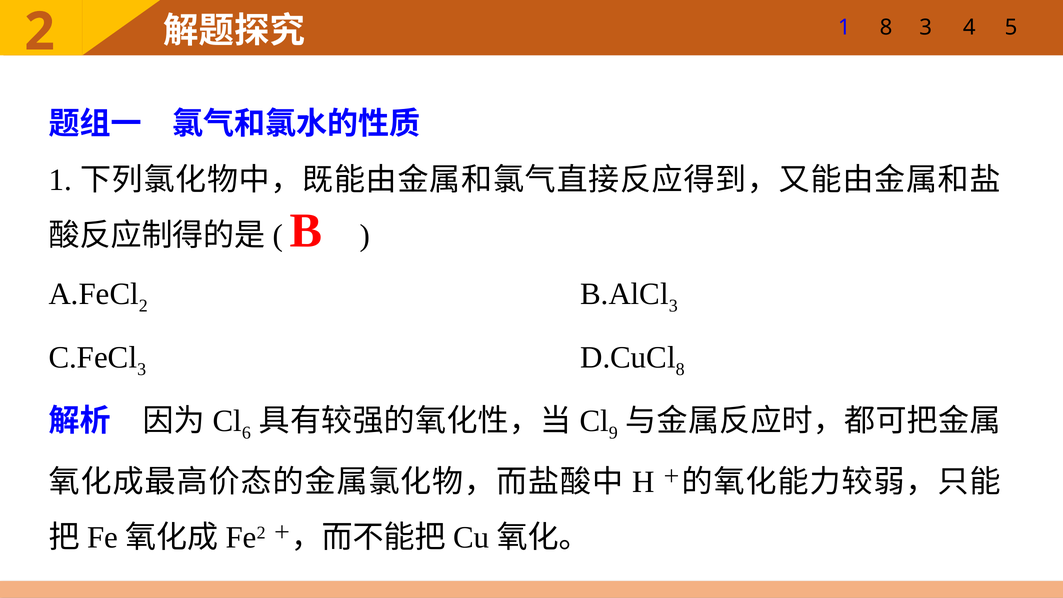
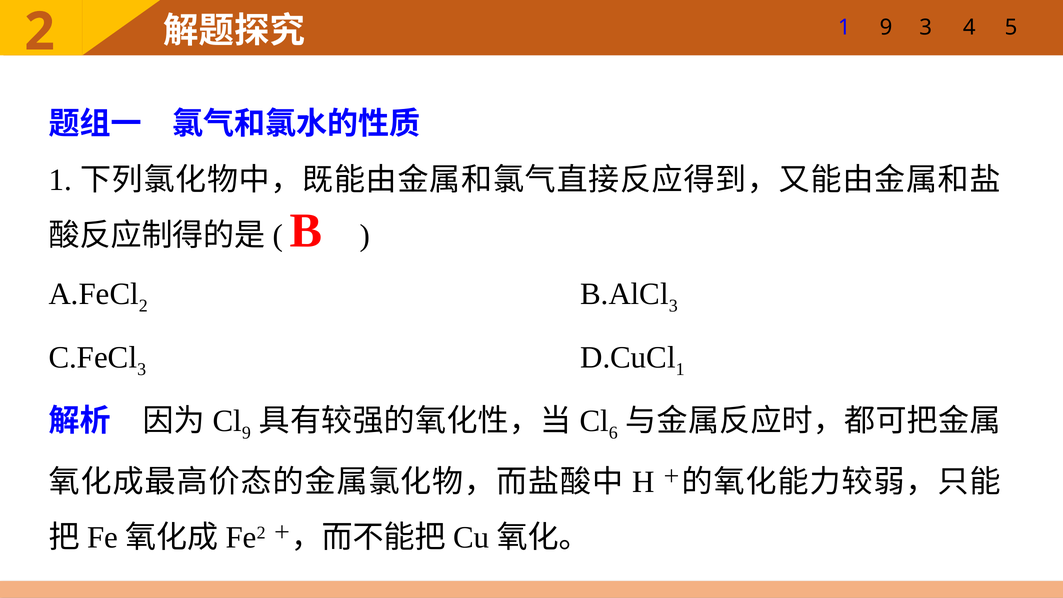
1 8: 8 -> 9
8 at (680, 370): 8 -> 1
6 at (246, 433): 6 -> 9
9: 9 -> 6
